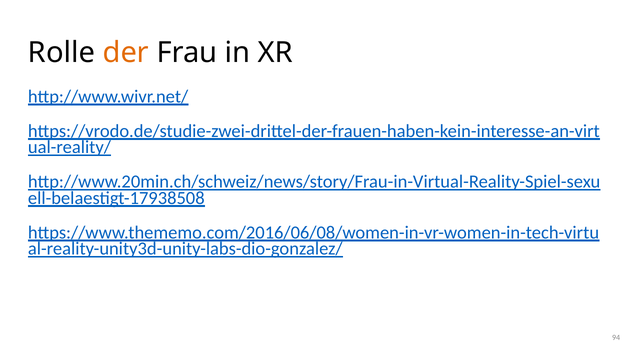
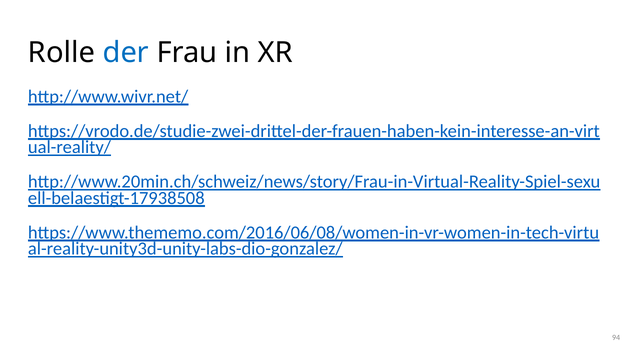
der colour: orange -> blue
